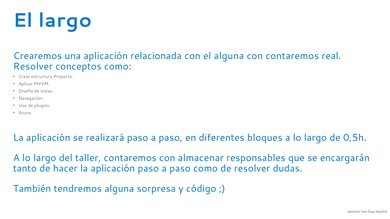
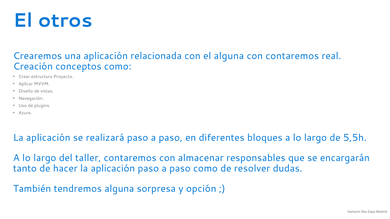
El largo: largo -> otros
Resolver at (33, 67): Resolver -> Creación
0,5h: 0,5h -> 5,5h
código: código -> opción
